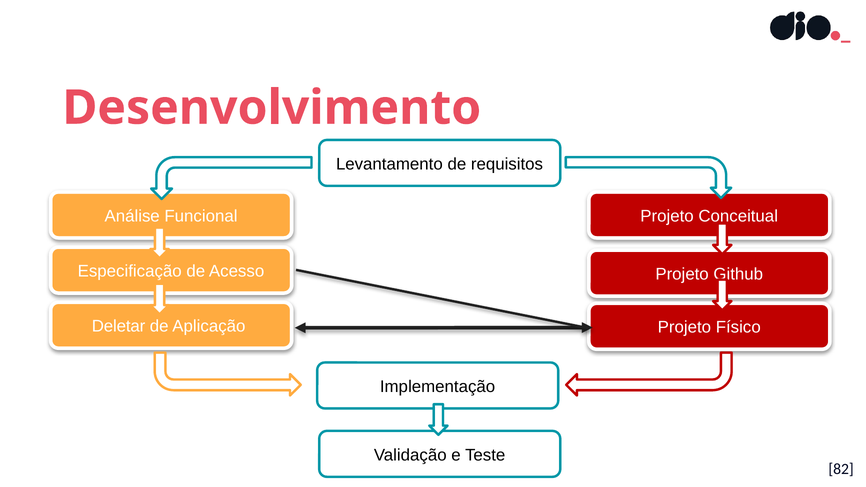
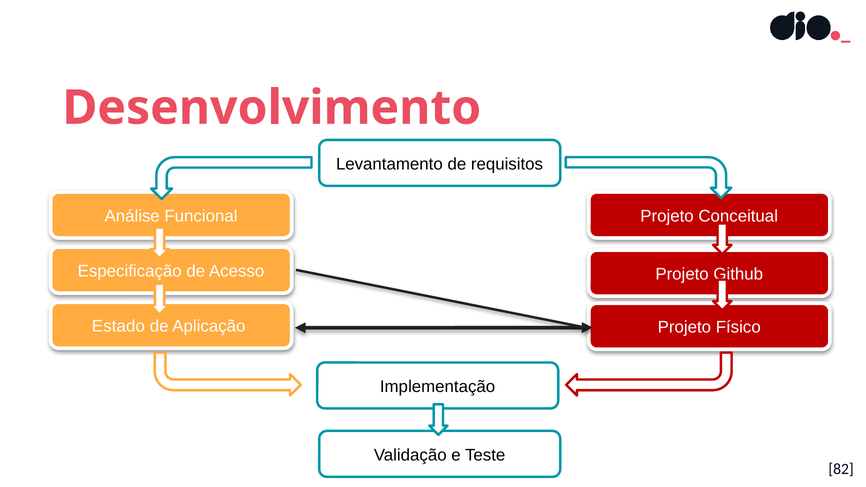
Deletar: Deletar -> Estado
